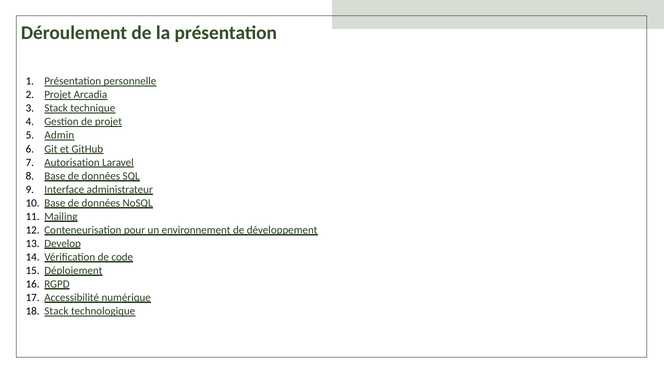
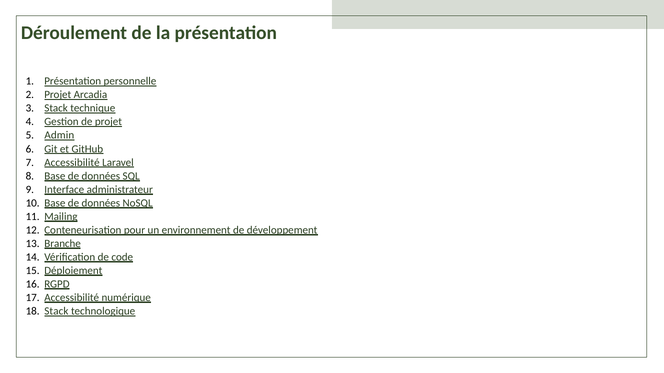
Autorisation at (72, 163): Autorisation -> Accessibilité
Develop: Develop -> Branche
